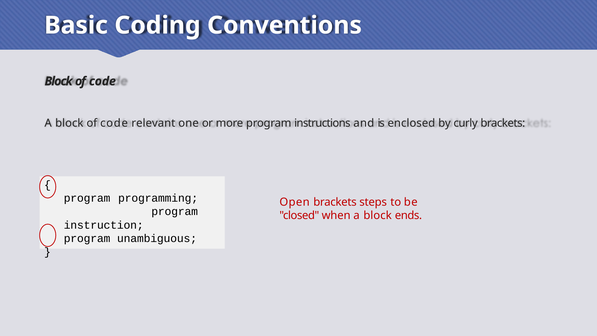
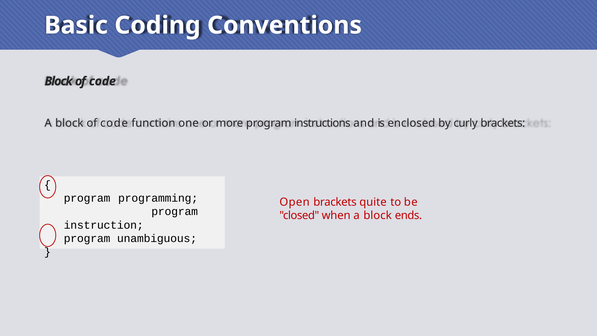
relevant: relevant -> function
steps: steps -> quite
